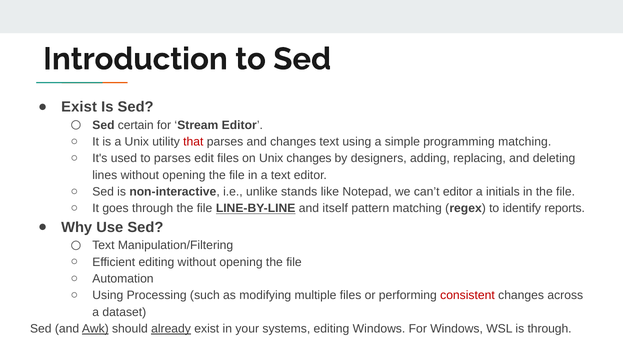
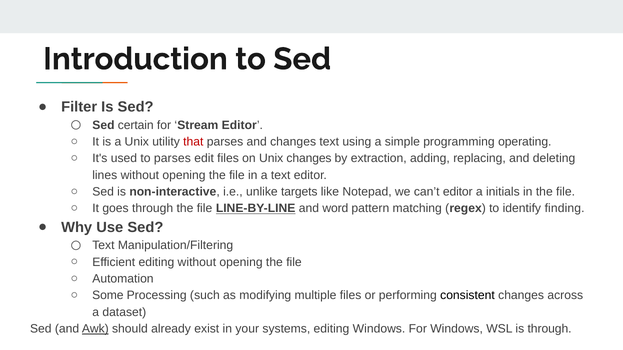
Exist at (79, 107): Exist -> Filter
programming matching: matching -> operating
designers: designers -> extraction
stands: stands -> targets
itself: itself -> word
reports: reports -> finding
Using at (108, 296): Using -> Some
consistent colour: red -> black
already underline: present -> none
